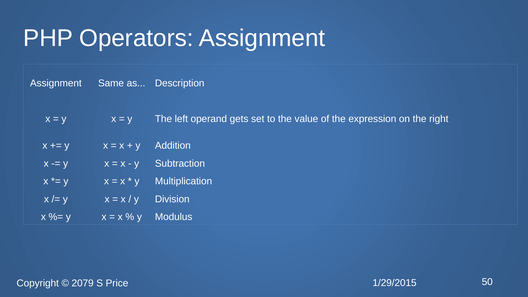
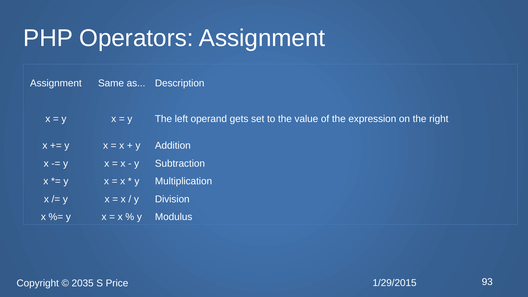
2079: 2079 -> 2035
50: 50 -> 93
